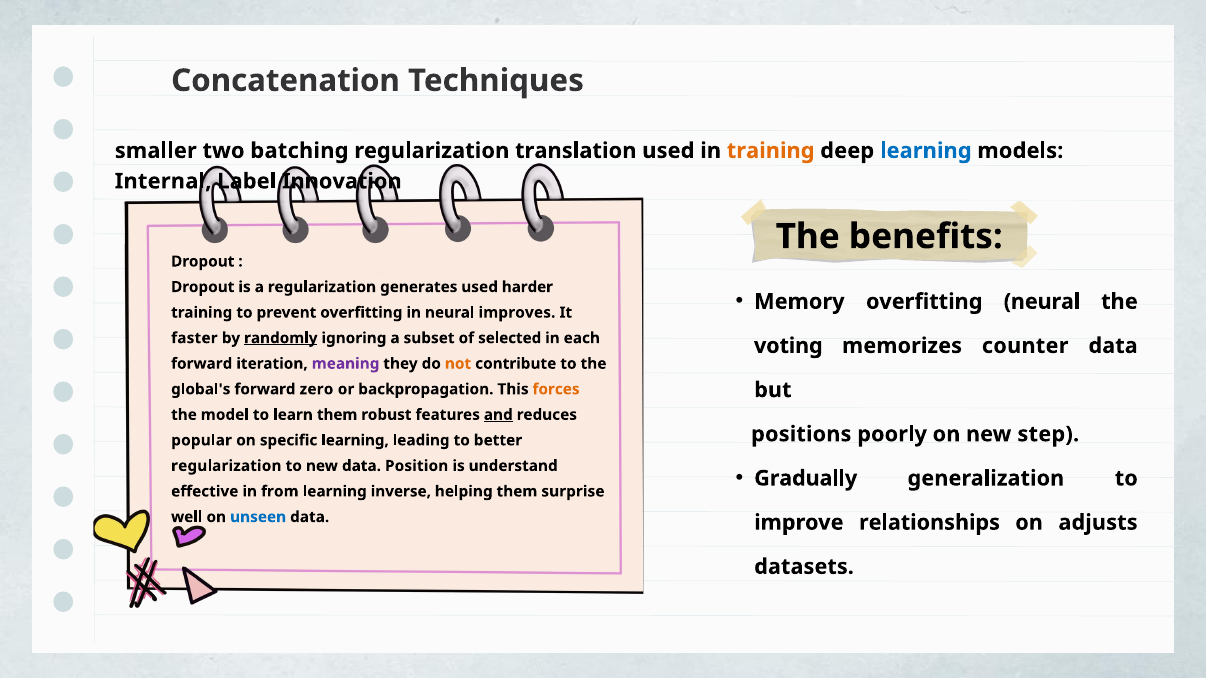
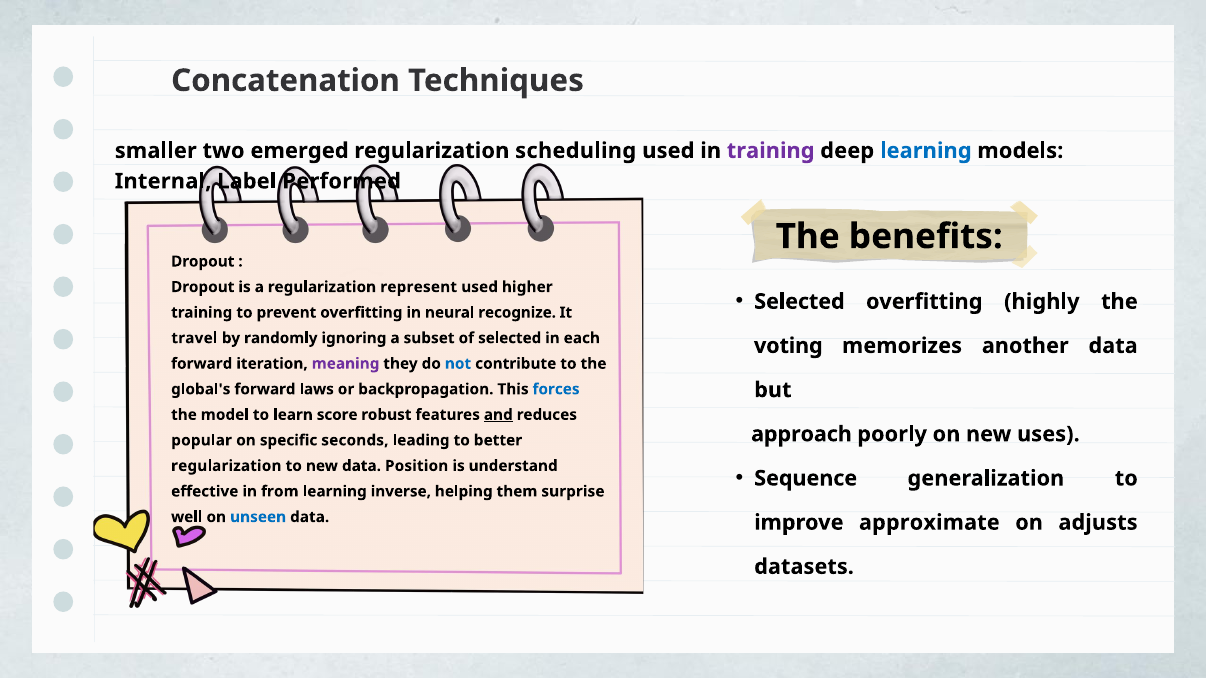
batching: batching -> emerged
translation: translation -> scheduling
training at (771, 151) colour: orange -> purple
Innovation: Innovation -> Performed
generates: generates -> represent
harder: harder -> higher
Memory at (799, 302): Memory -> Selected
overfitting neural: neural -> highly
improves: improves -> recognize
faster: faster -> travel
randomly underline: present -> none
counter: counter -> another
not colour: orange -> blue
zero: zero -> laws
forces colour: orange -> blue
learn them: them -> score
positions: positions -> approach
step: step -> uses
specific learning: learning -> seconds
Gradually: Gradually -> Sequence
relationships: relationships -> approximate
